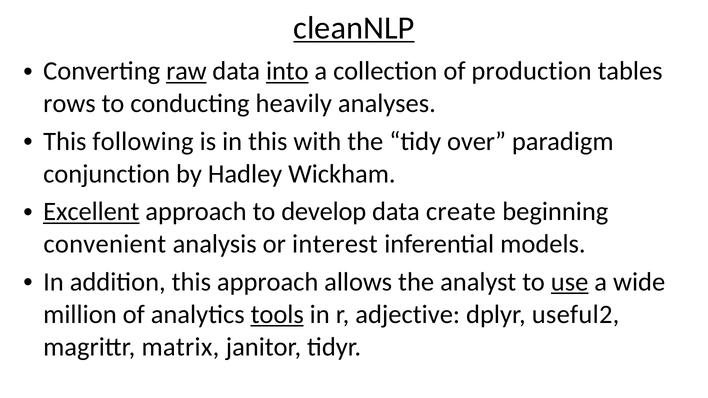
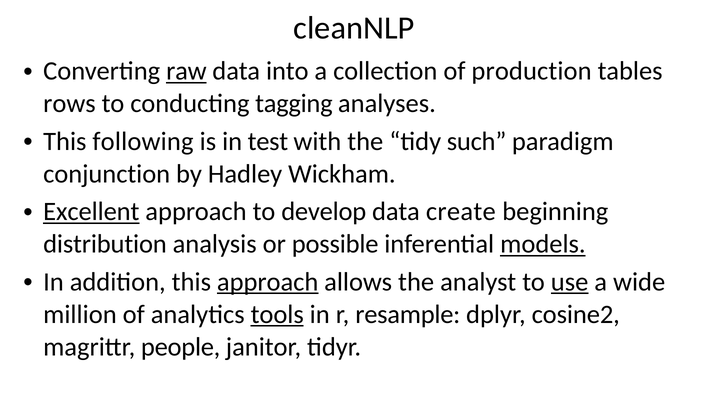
cleanNLP underline: present -> none
into underline: present -> none
heavily: heavily -> tagging
in this: this -> test
over: over -> such
convenient: convenient -> distribution
interest: interest -> possible
models underline: none -> present
approach at (268, 282) underline: none -> present
adjective: adjective -> resample
useful2: useful2 -> cosine2
matrix: matrix -> people
